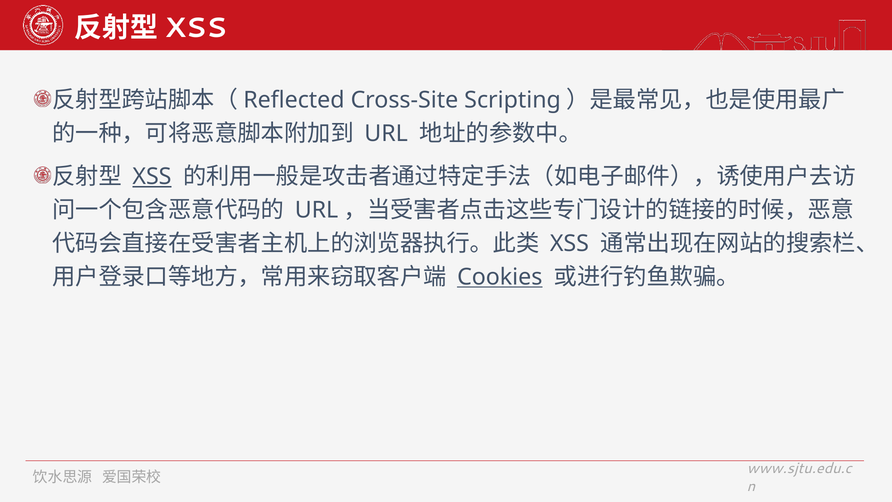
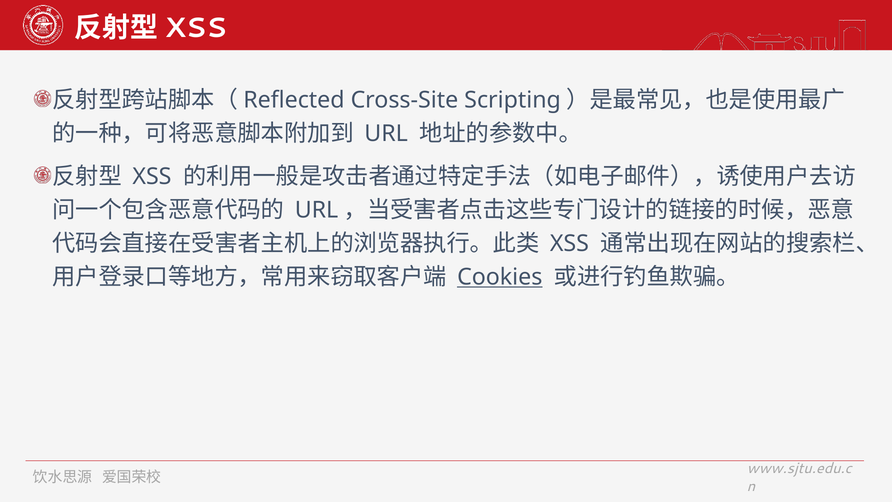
XSS at (152, 177) underline: present -> none
